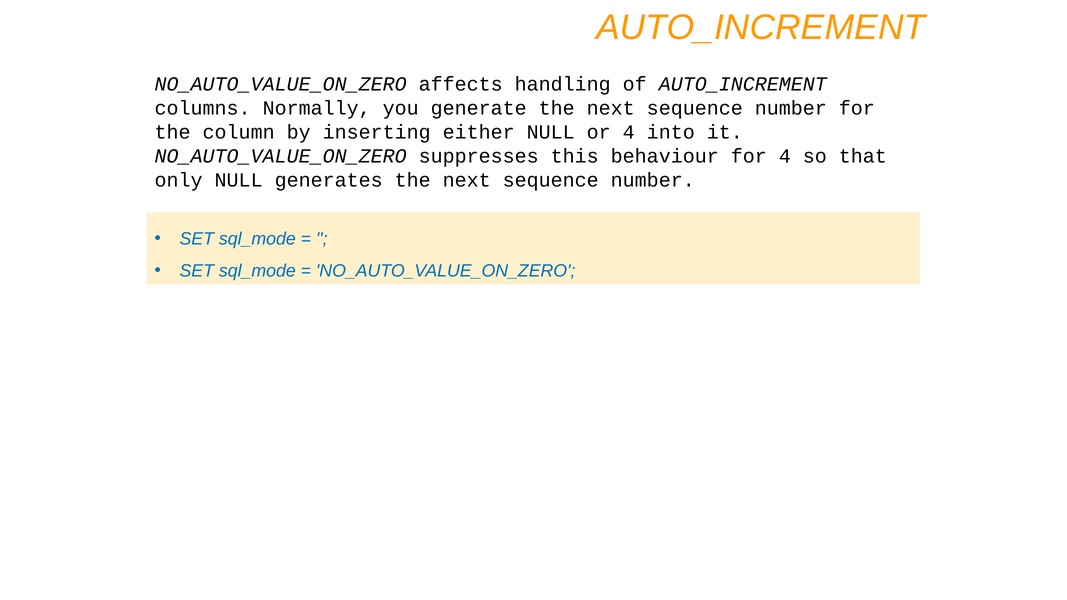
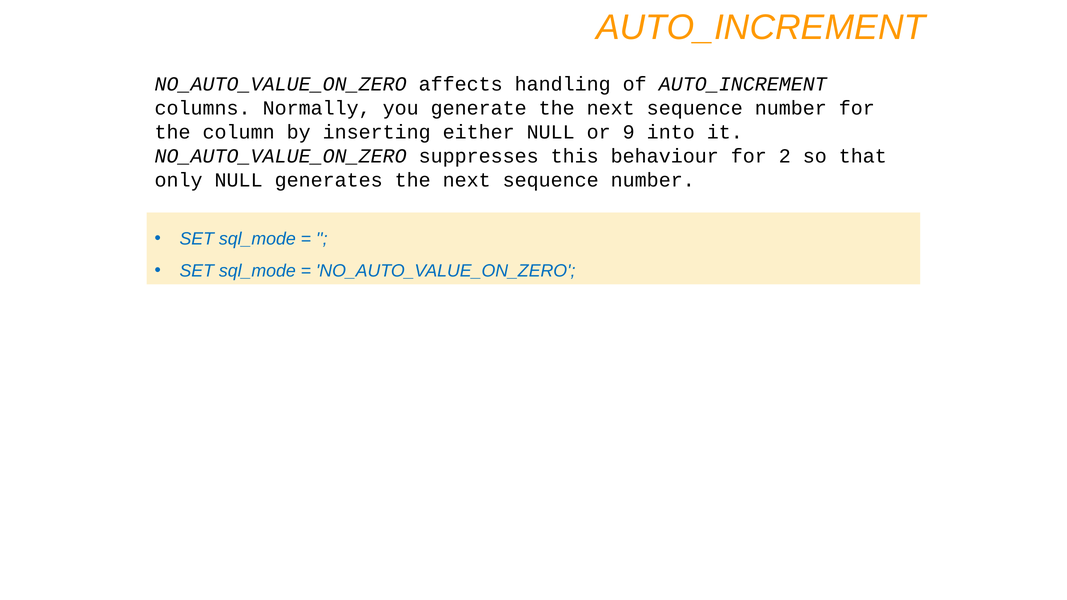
or 4: 4 -> 9
for 4: 4 -> 2
